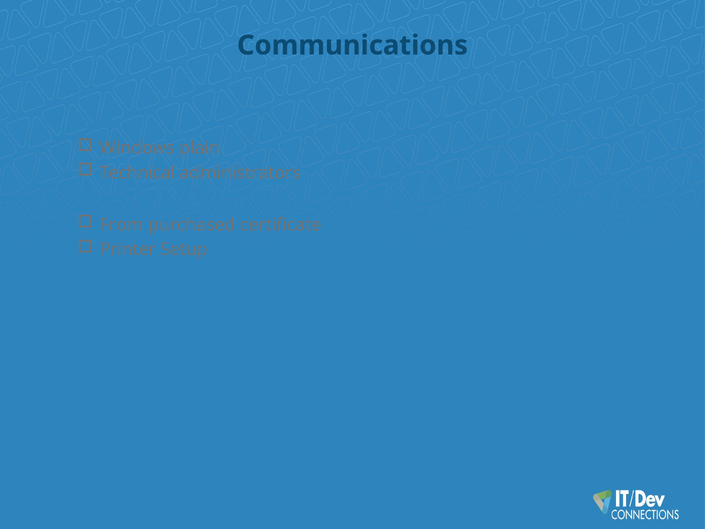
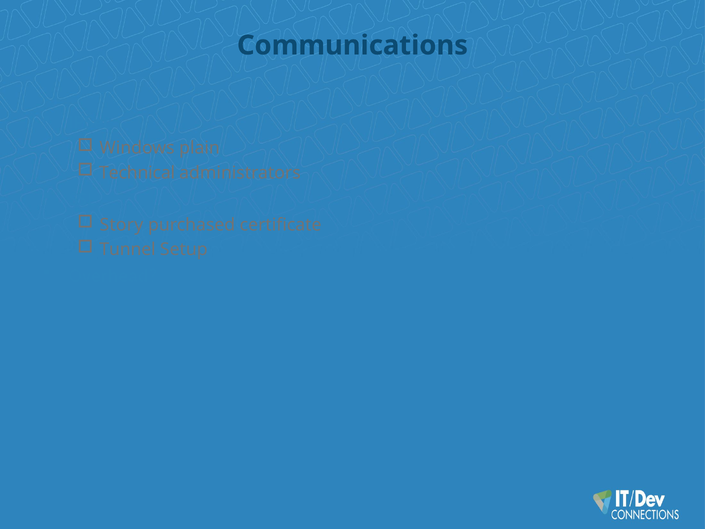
From: From -> Story
Printer: Printer -> Tunnel
